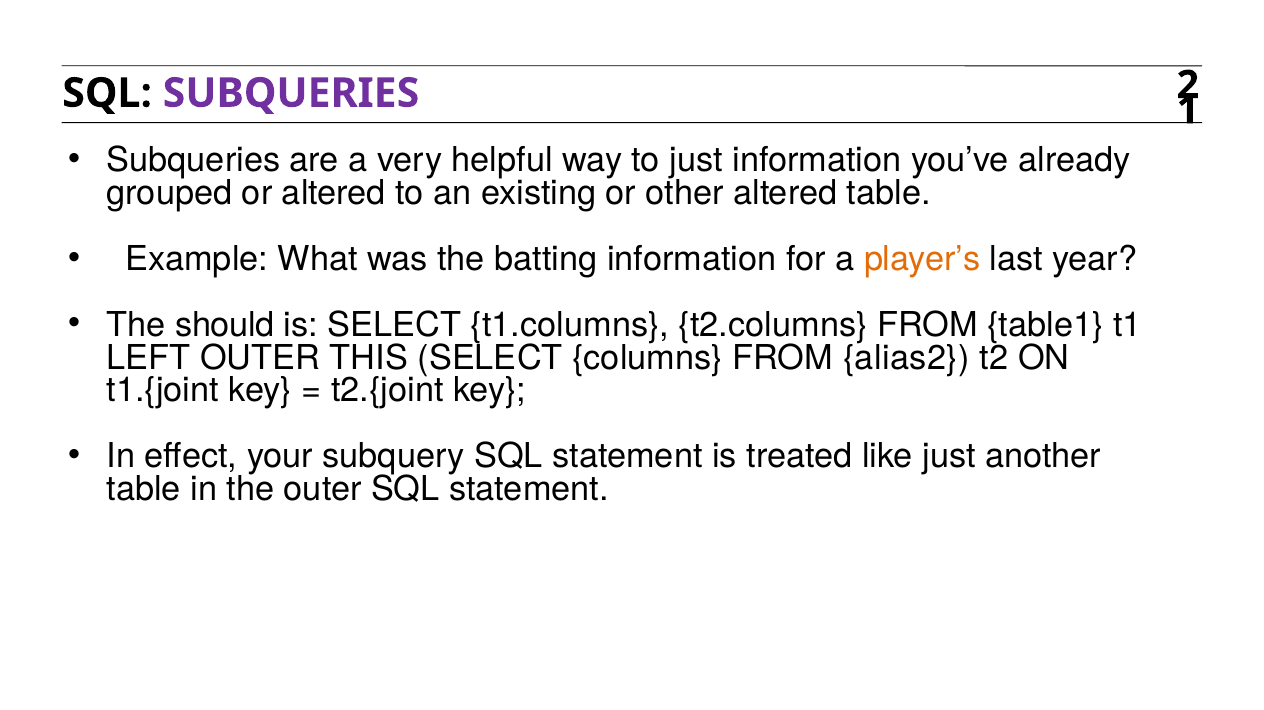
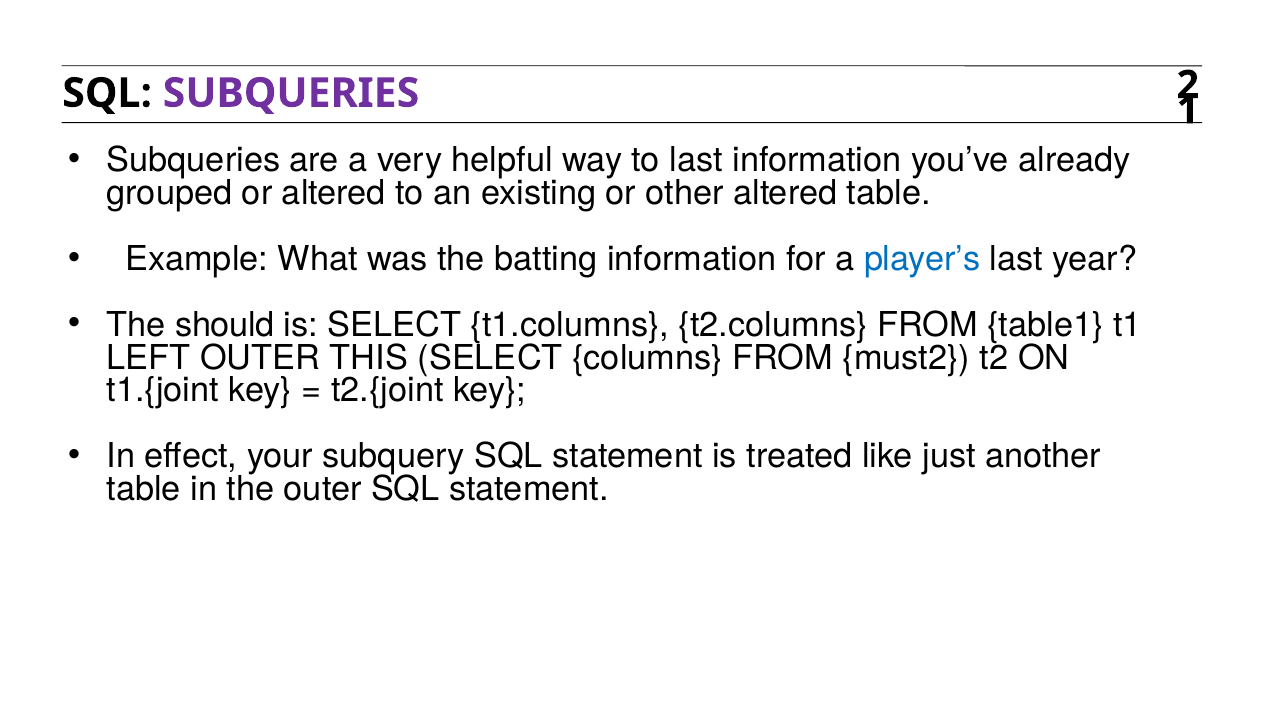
to just: just -> last
player’s colour: orange -> blue
alias2: alias2 -> must2
